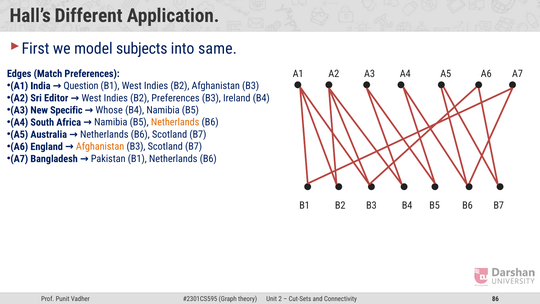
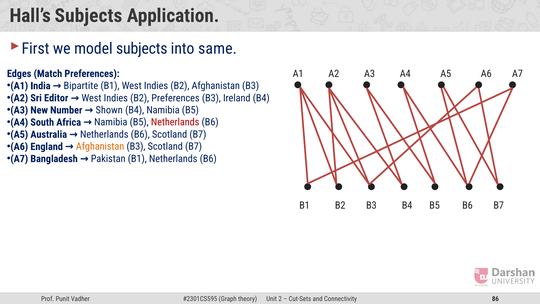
Hall’s Different: Different -> Subjects
Question: Question -> Bipartite
Specific: Specific -> Number
Whose: Whose -> Shown
Netherlands at (175, 122) colour: orange -> red
